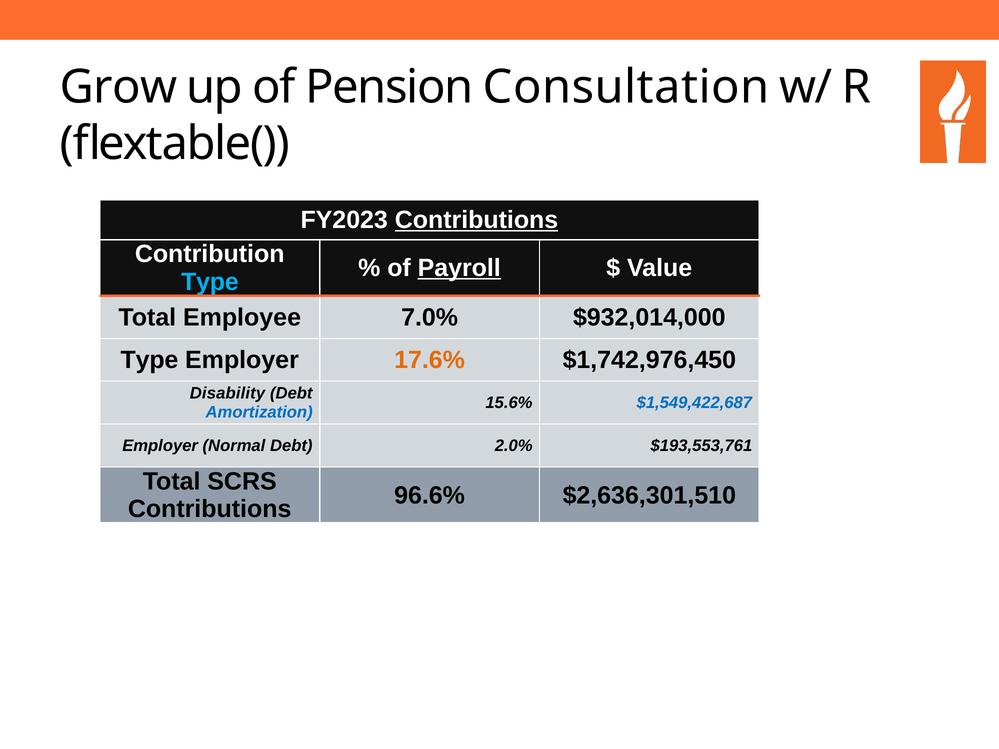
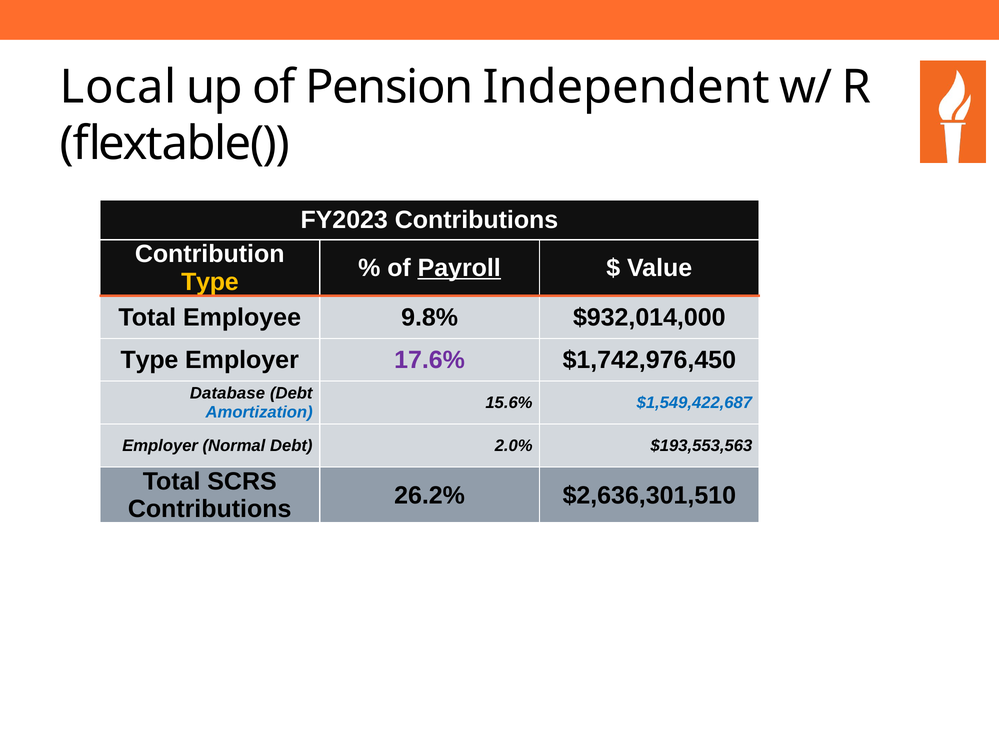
Grow: Grow -> Local
Consultation: Consultation -> Independent
Contributions at (477, 220) underline: present -> none
Type at (210, 282) colour: light blue -> yellow
7.0%: 7.0% -> 9.8%
17.6% colour: orange -> purple
Disability: Disability -> Database
$193,553,761: $193,553,761 -> $193,553,563
96.6%: 96.6% -> 26.2%
